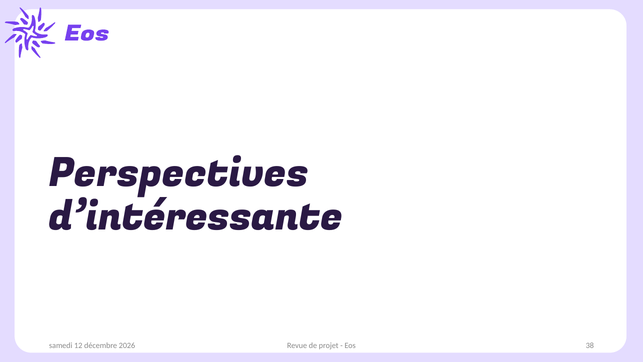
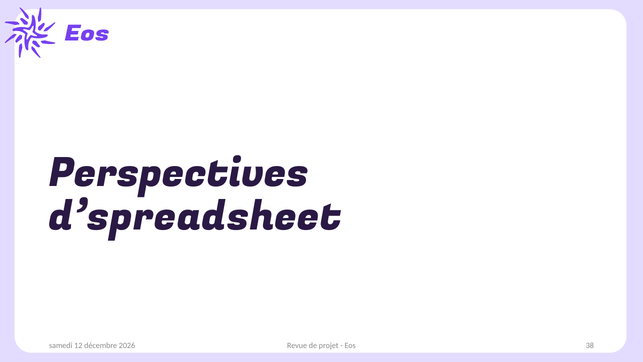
d’intéressante: d’intéressante -> d’spreadsheet
